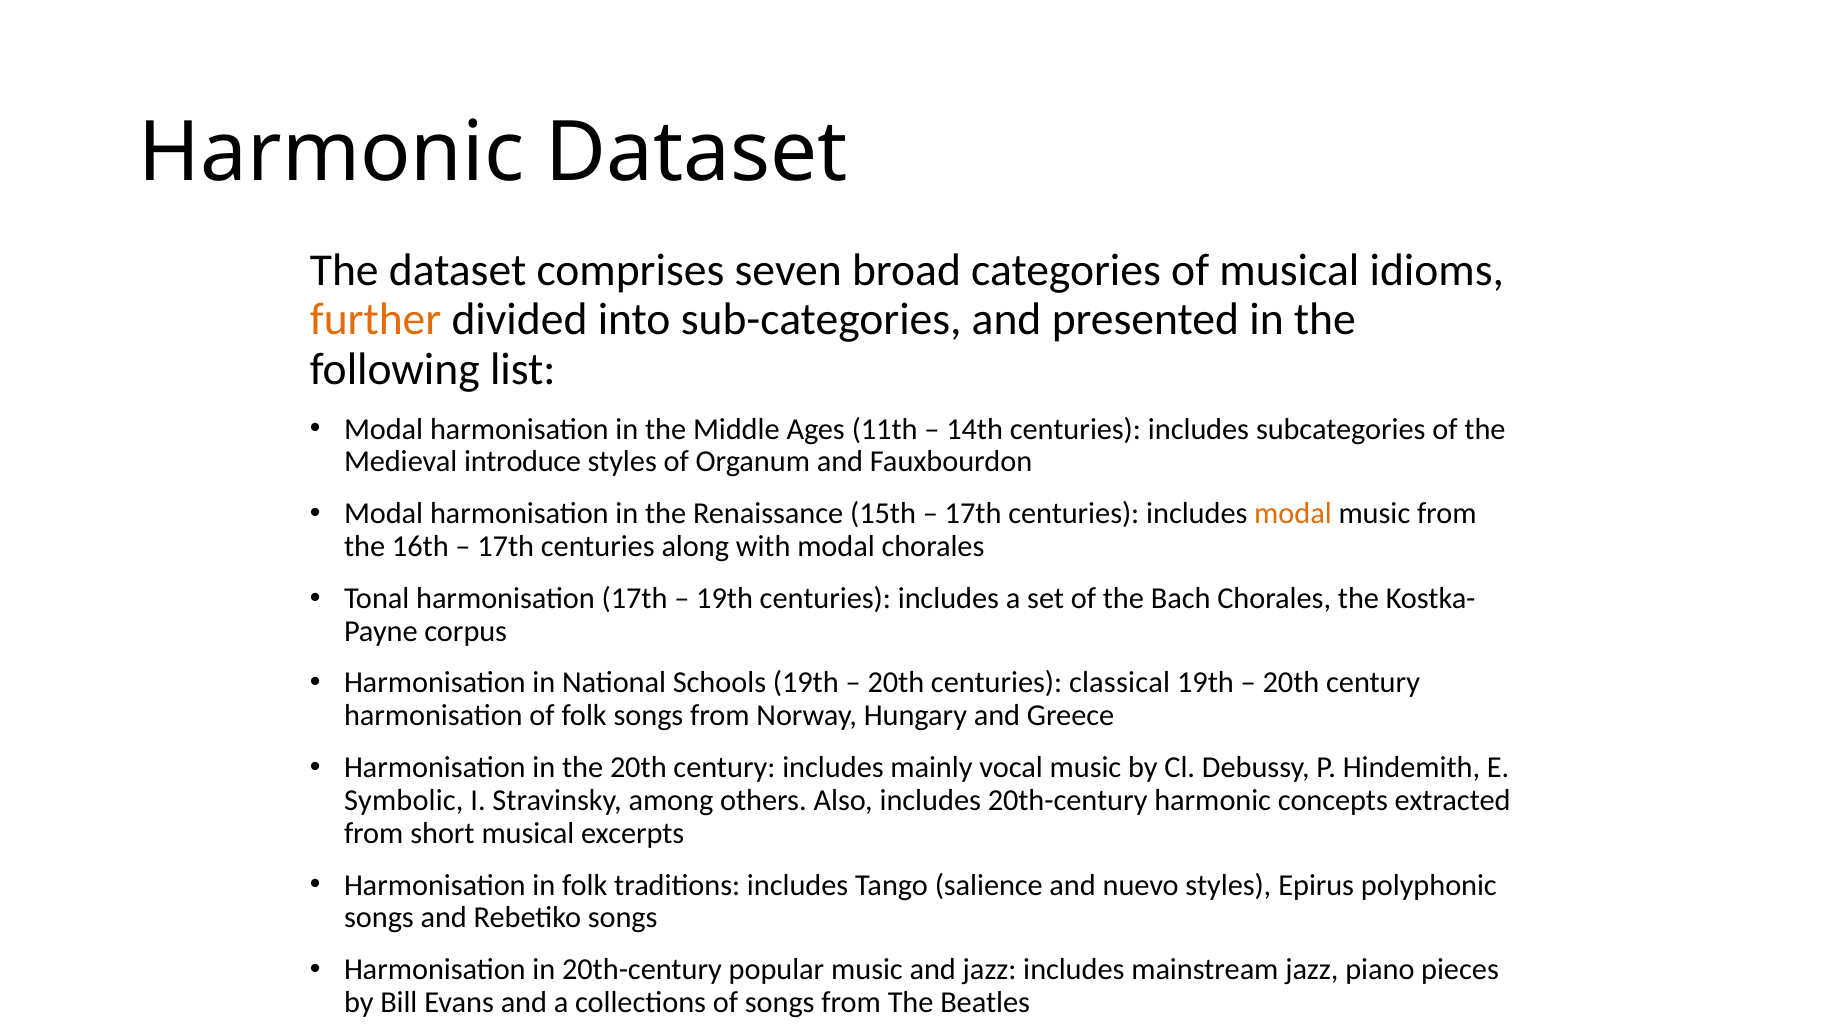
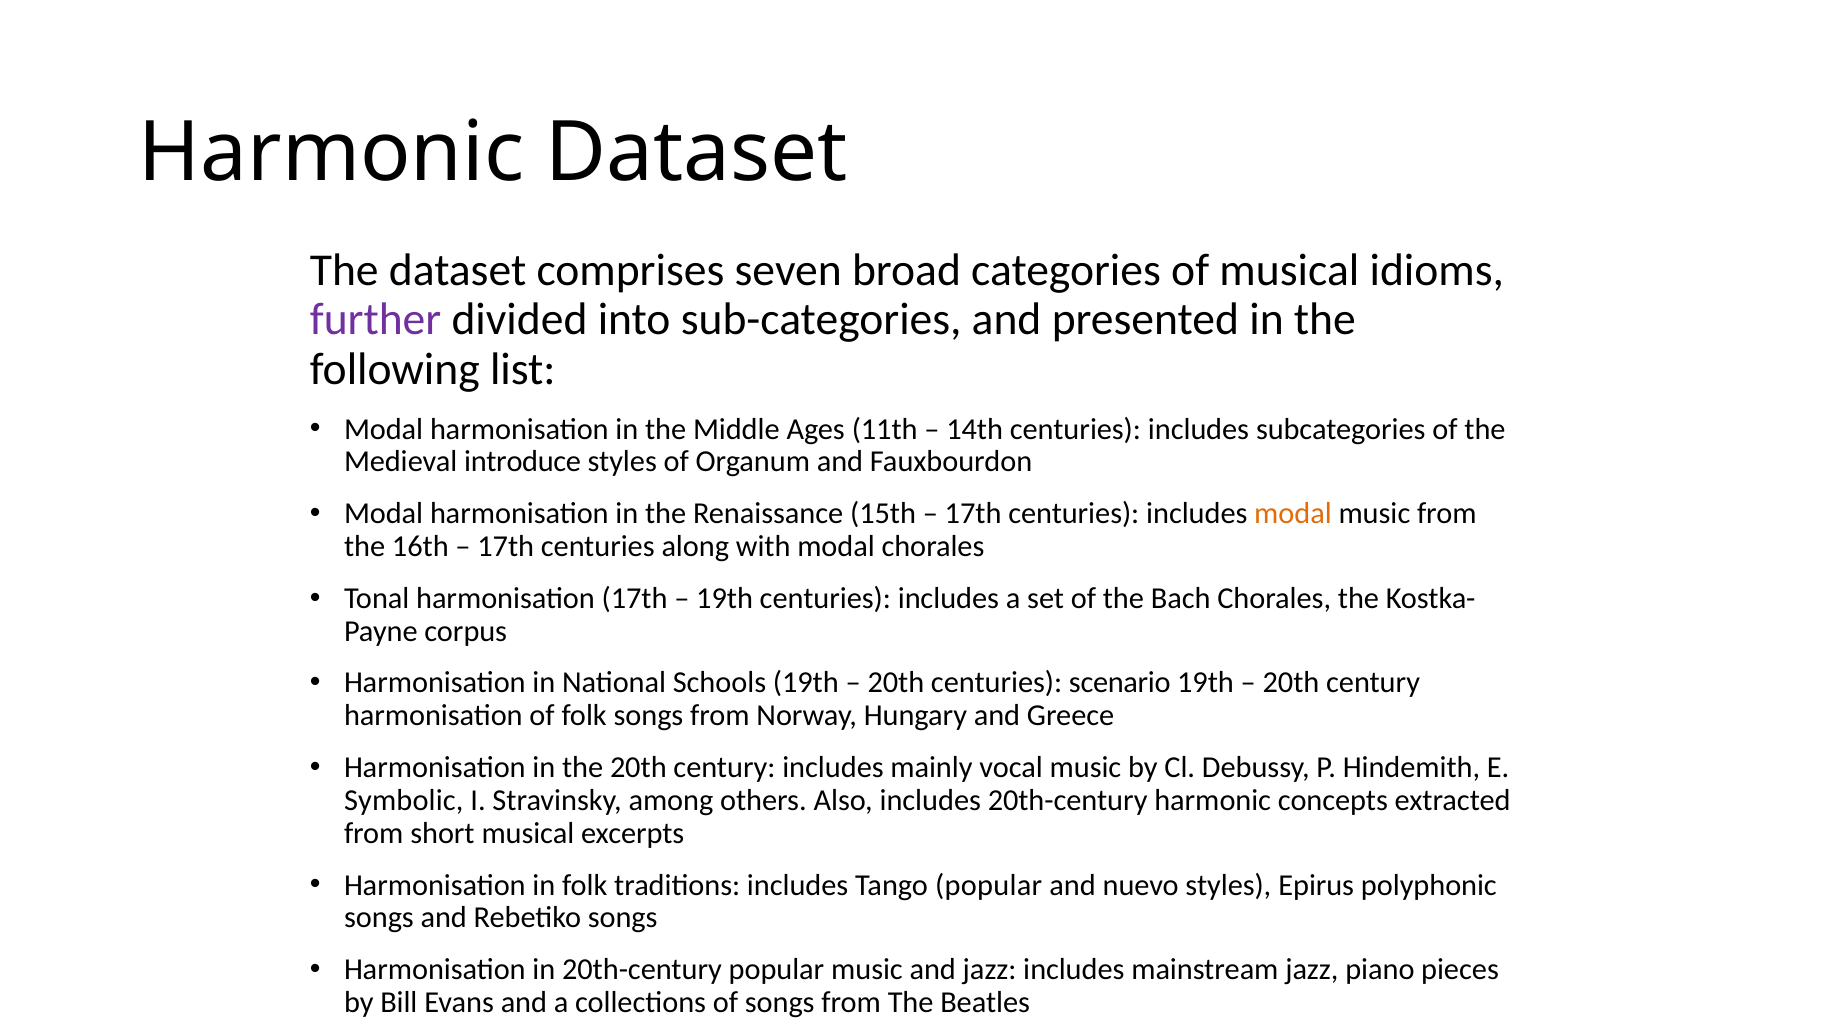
further colour: orange -> purple
classical: classical -> scenario
Tango salience: salience -> popular
